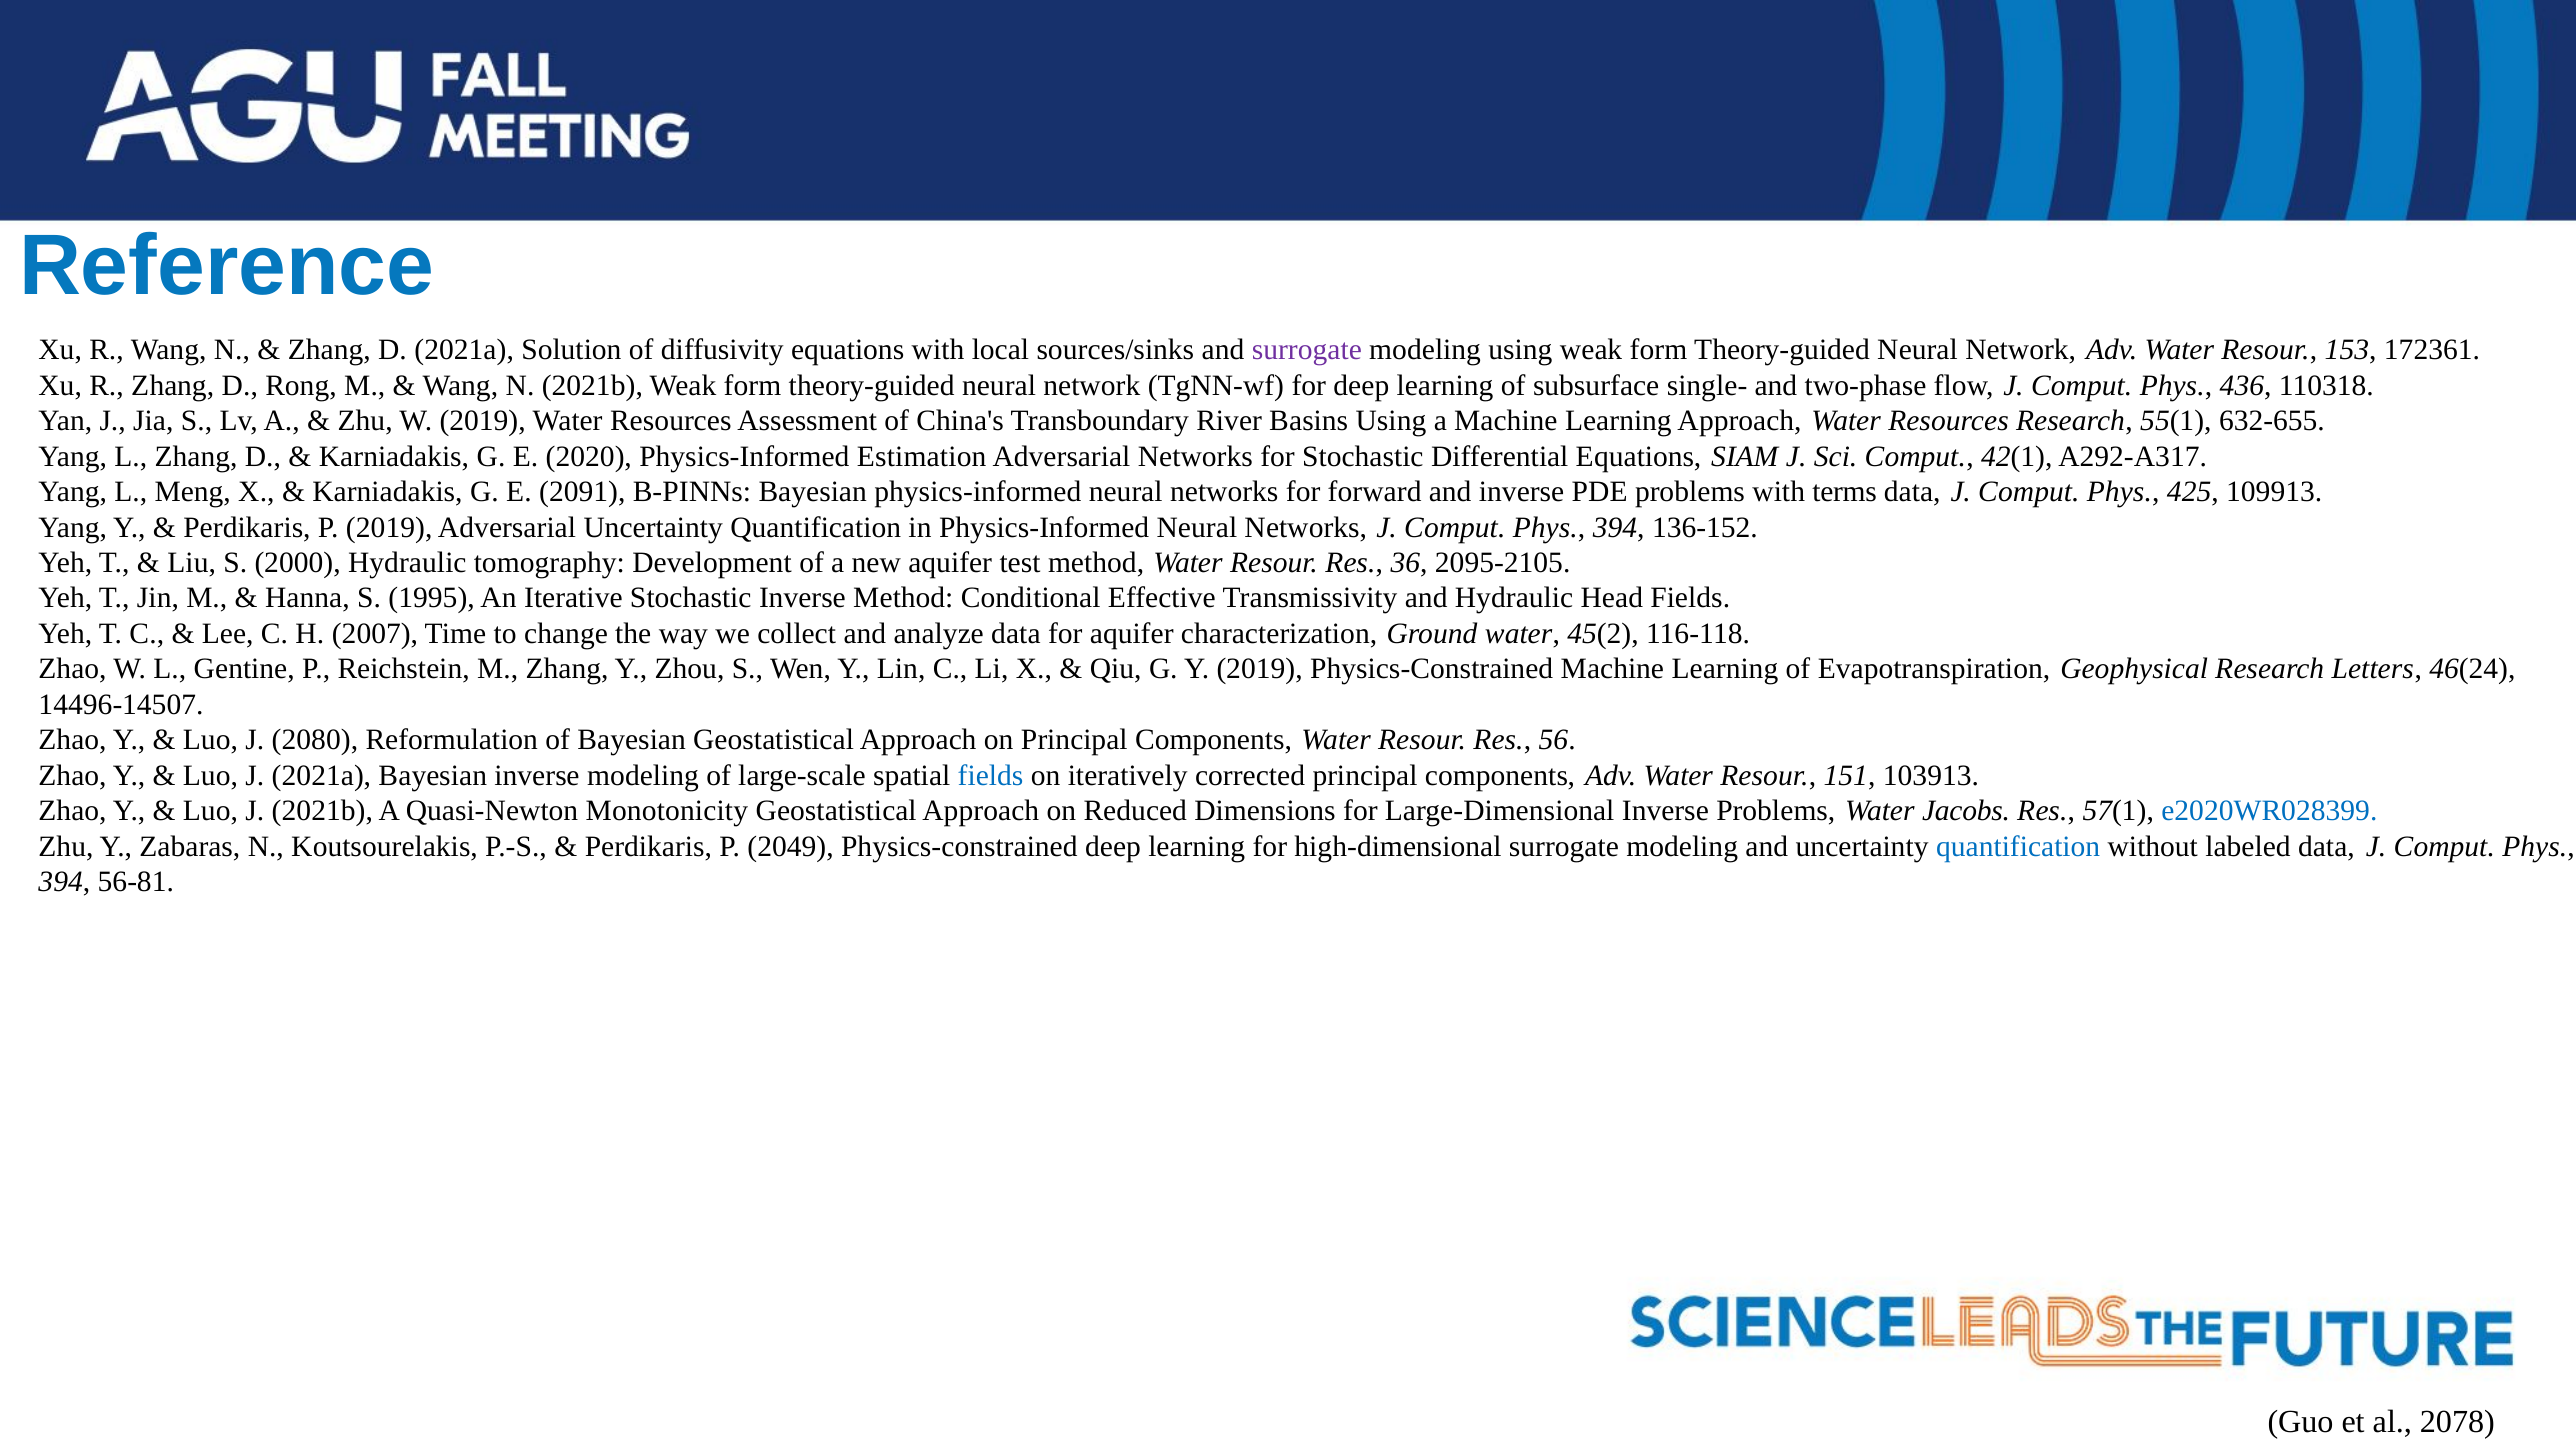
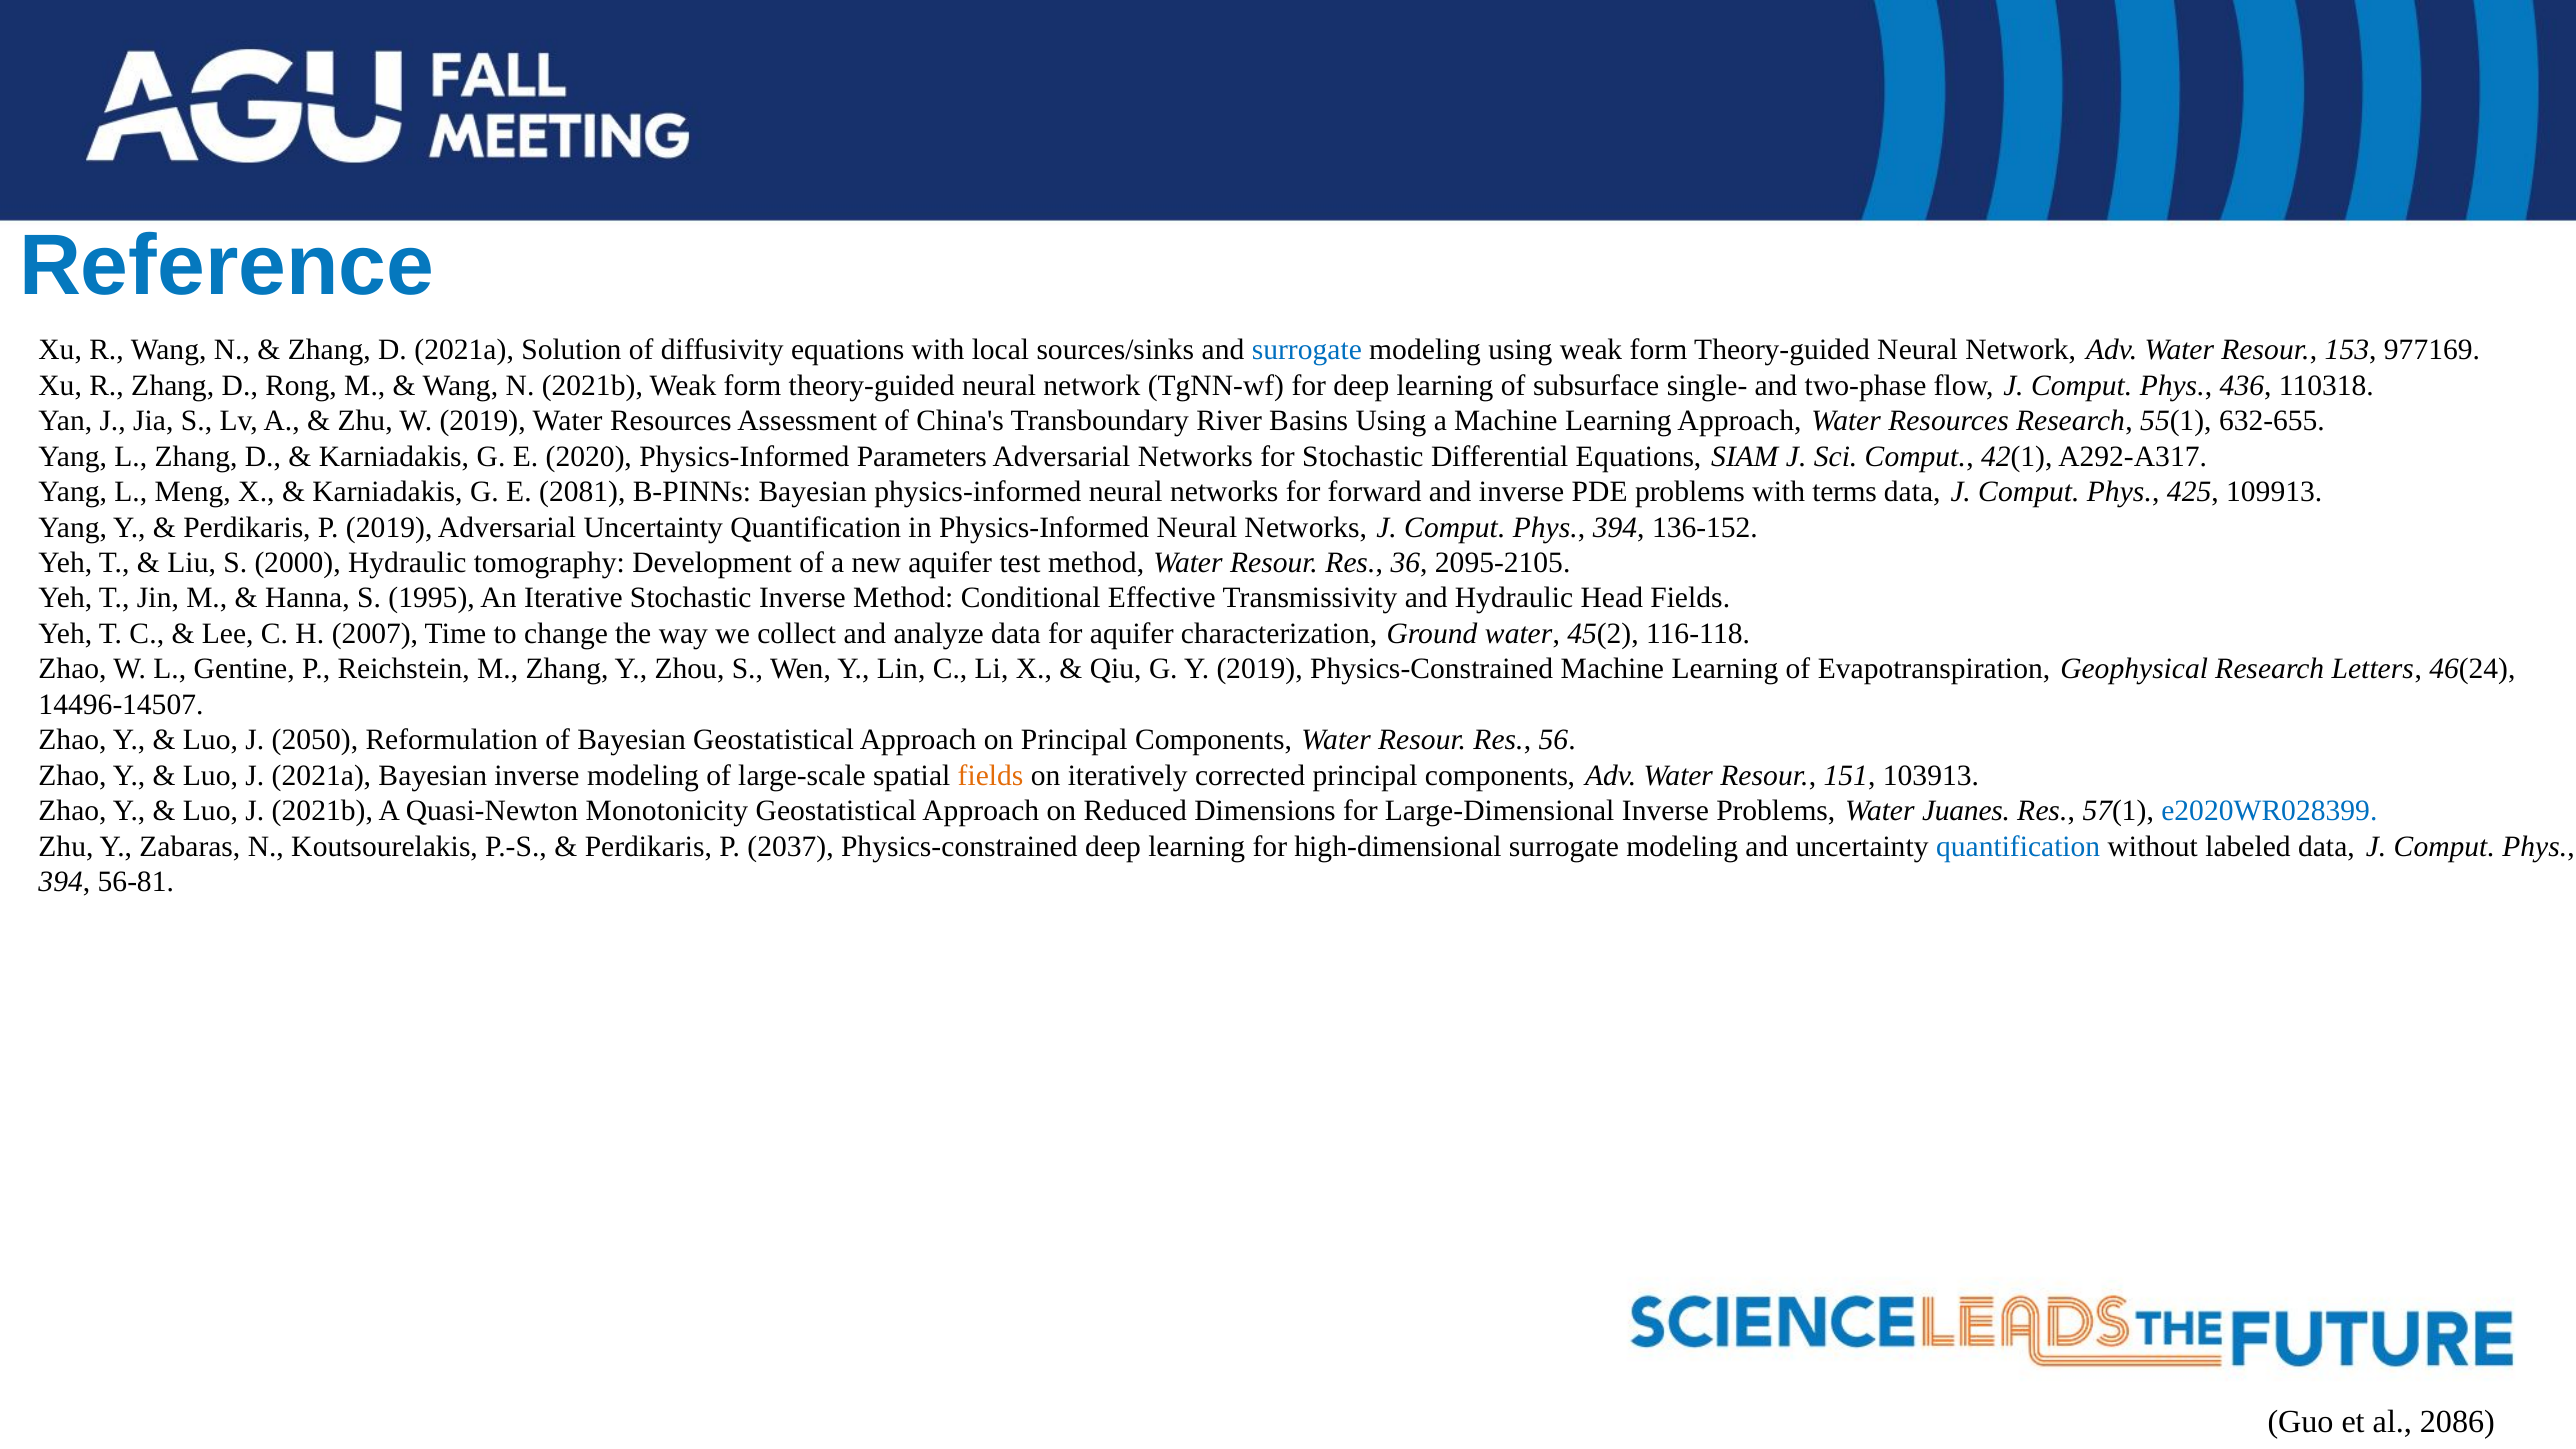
surrogate at (1307, 350) colour: purple -> blue
172361: 172361 -> 977169
Estimation: Estimation -> Parameters
2091: 2091 -> 2081
2080: 2080 -> 2050
fields at (991, 775) colour: blue -> orange
Jacobs: Jacobs -> Juanes
2049: 2049 -> 2037
2078: 2078 -> 2086
